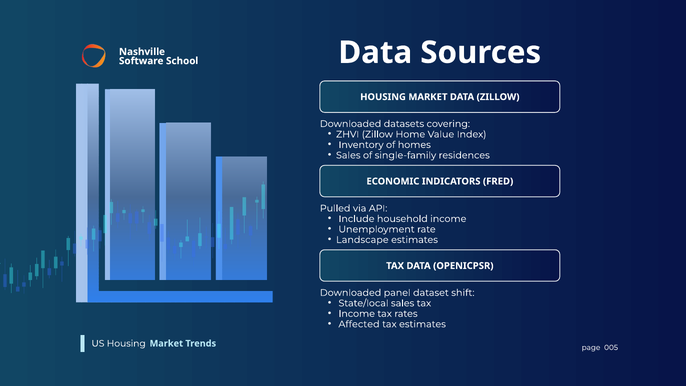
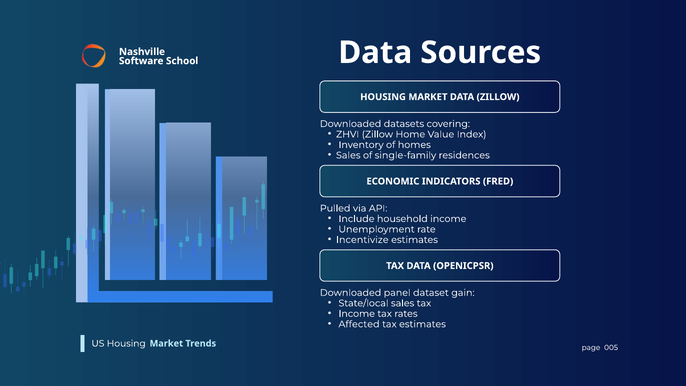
Landscape: Landscape -> Incentivize
shift: shift -> gain
